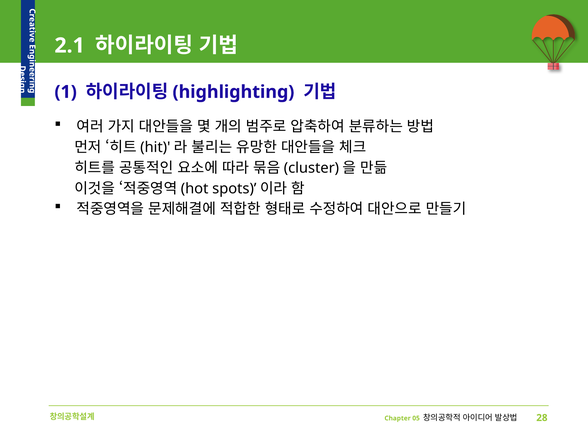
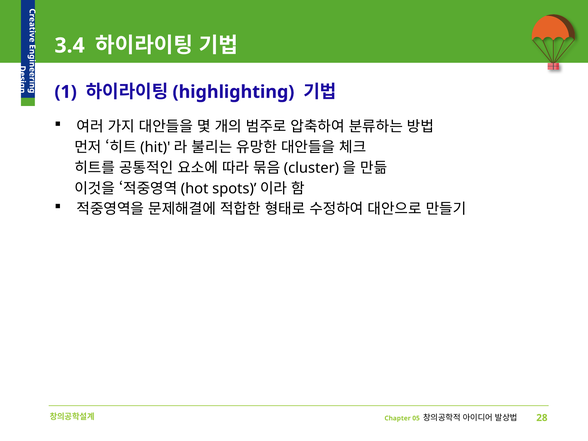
2.1: 2.1 -> 3.4
